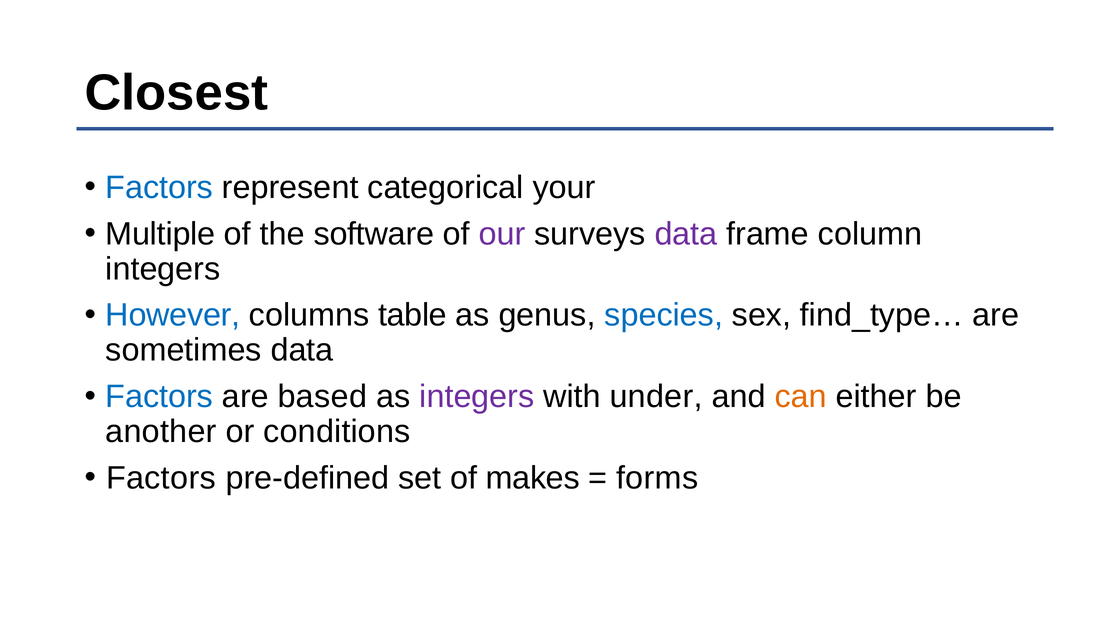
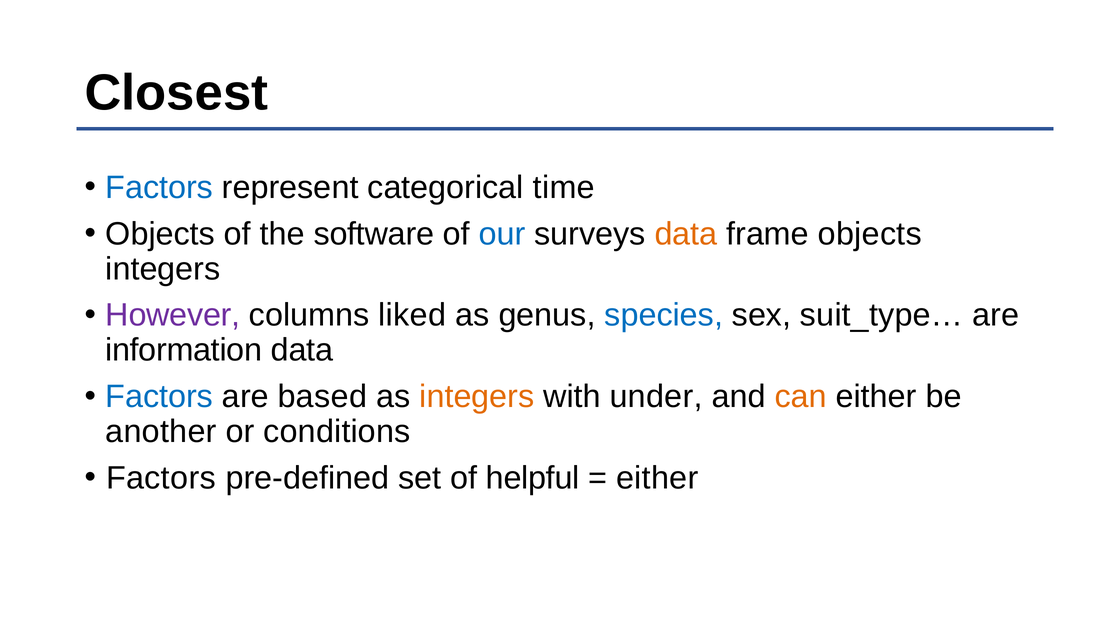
your: your -> time
Multiple at (160, 234): Multiple -> Objects
our colour: purple -> blue
data at (686, 234) colour: purple -> orange
frame column: column -> objects
However colour: blue -> purple
table: table -> liked
find_type…: find_type… -> suit_type…
sometimes: sometimes -> information
integers at (477, 397) colour: purple -> orange
makes: makes -> helpful
forms at (657, 478): forms -> either
